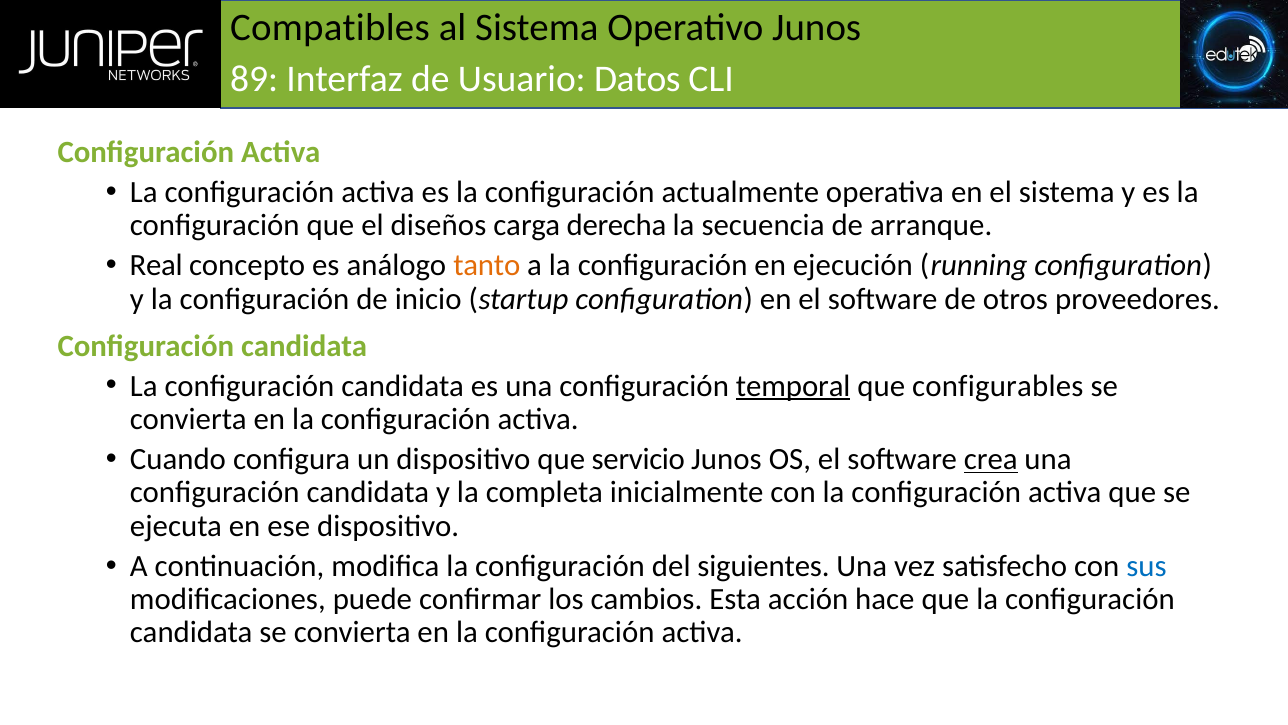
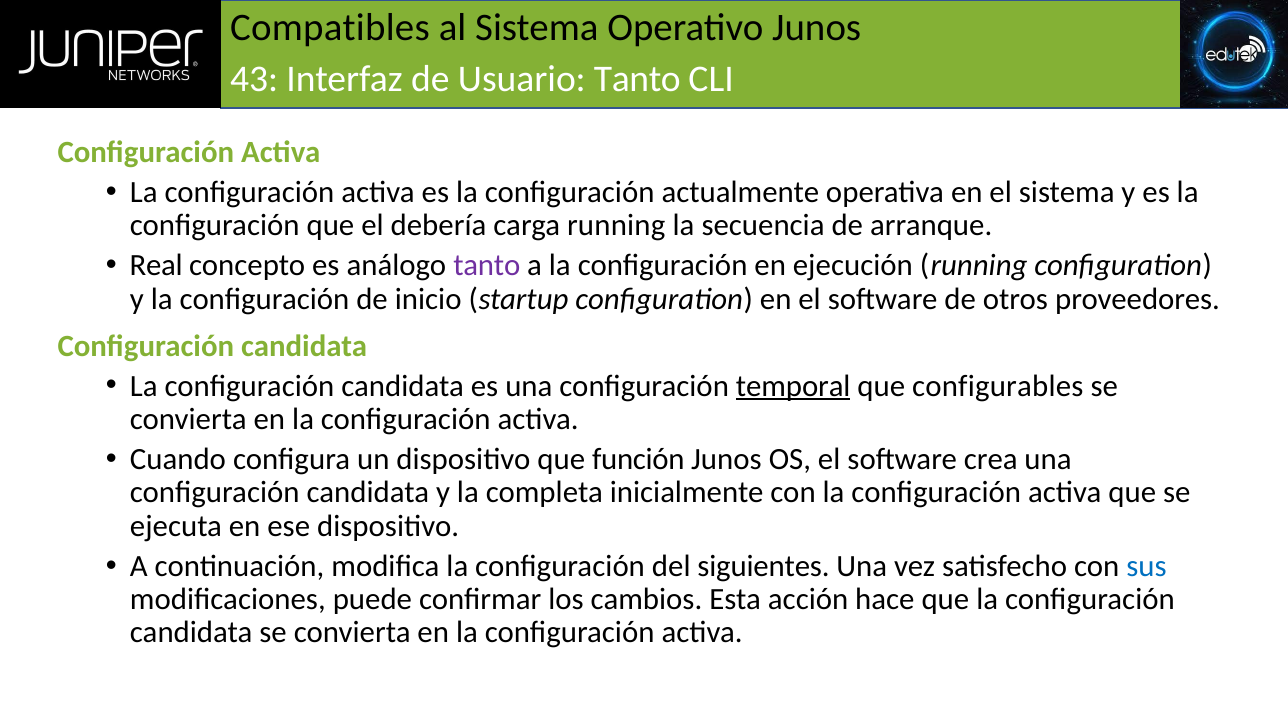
89: 89 -> 43
Usuario Datos: Datos -> Tanto
diseños: diseños -> debería
carga derecha: derecha -> running
tanto at (487, 266) colour: orange -> purple
servicio: servicio -> función
crea underline: present -> none
